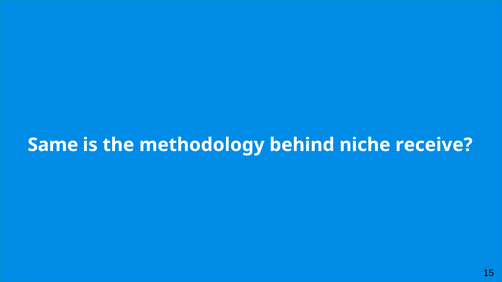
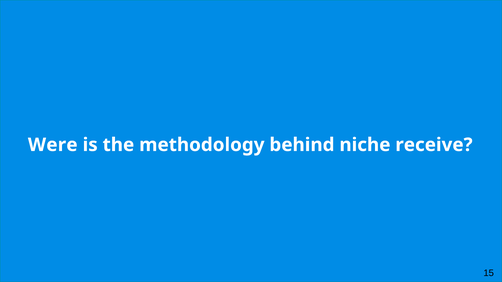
Same: Same -> Were
